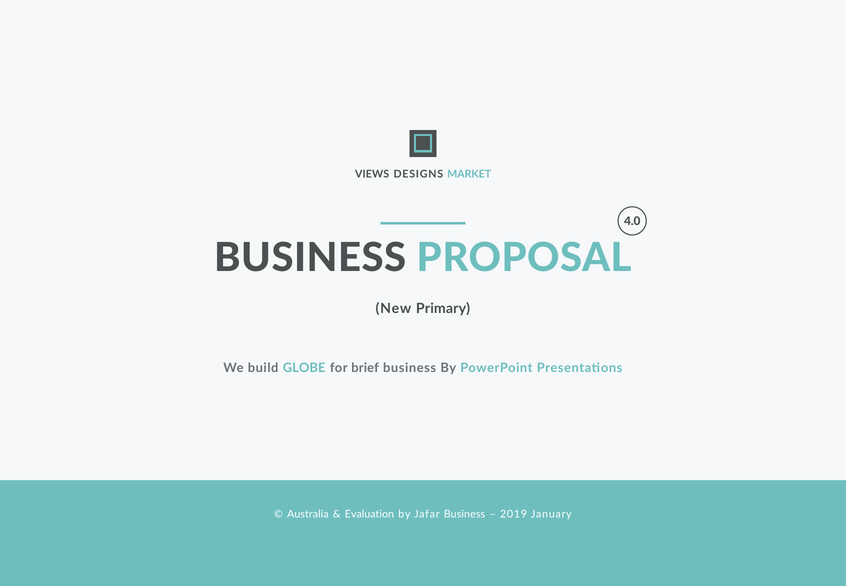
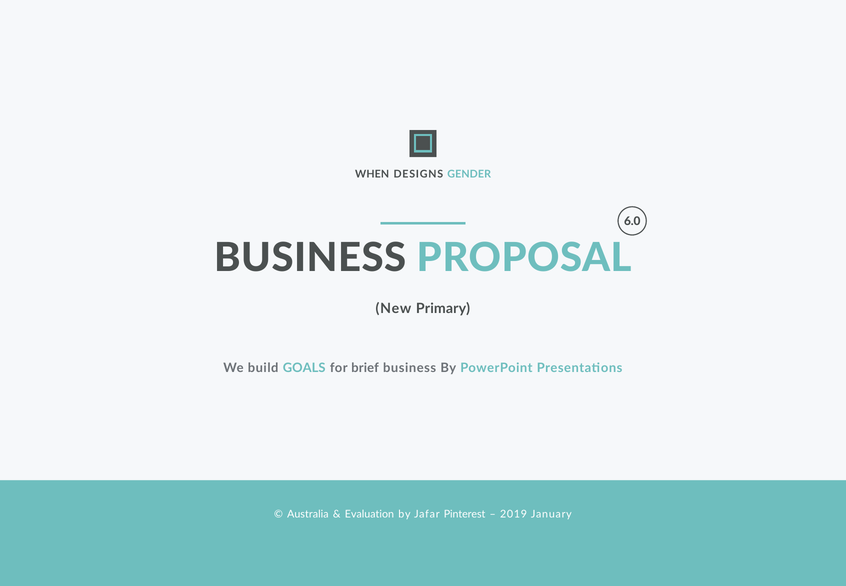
VIEWS: VIEWS -> WHEN
MARKET: MARKET -> GENDER
4.0: 4.0 -> 6.0
GLOBE: GLOBE -> GOALS
Jafar Business: Business -> Pinterest
